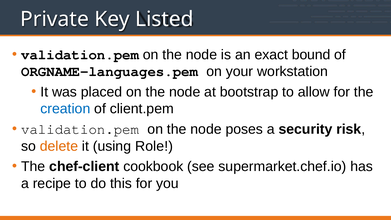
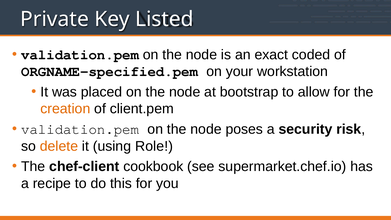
bound: bound -> coded
ORGNAME-languages.pem: ORGNAME-languages.pem -> ORGNAME-specified.pem
creation colour: blue -> orange
